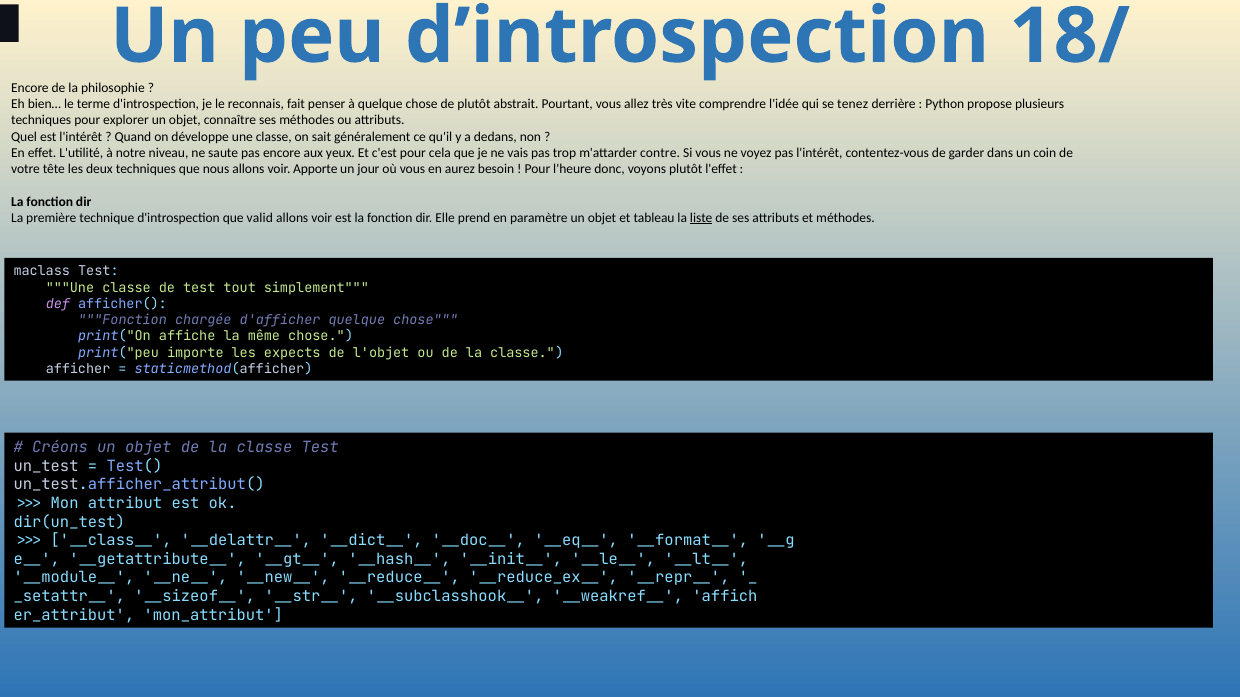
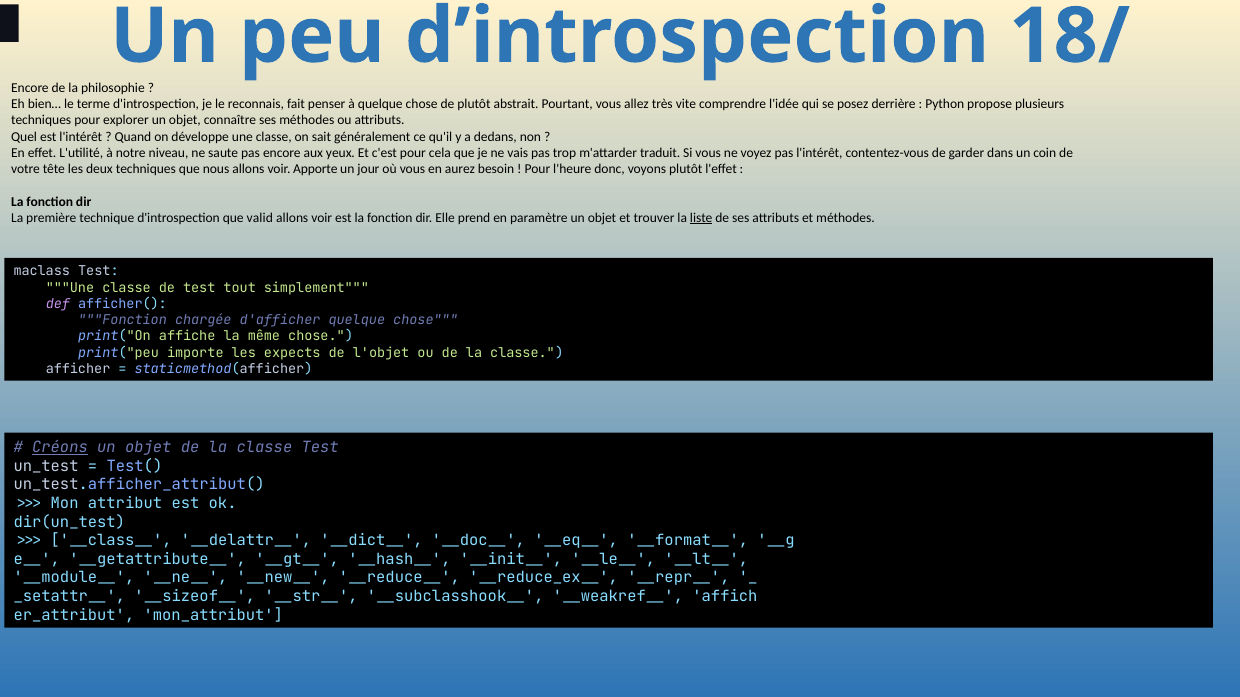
tenez: tenez -> posez
contre: contre -> traduit
tableau: tableau -> trouver
Créons underline: none -> present
